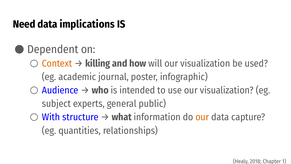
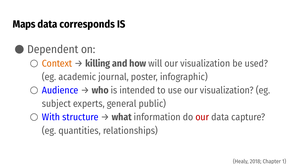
Need: Need -> Maps
implications: implications -> corresponds
our at (202, 117) colour: orange -> red
